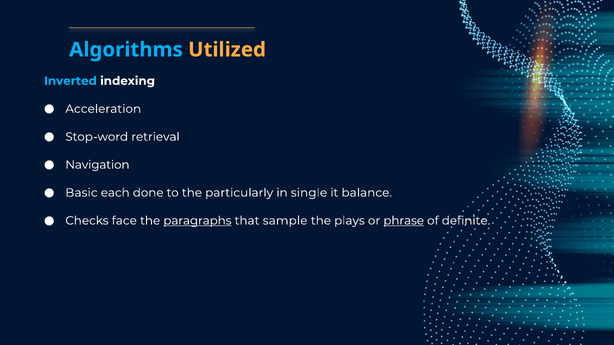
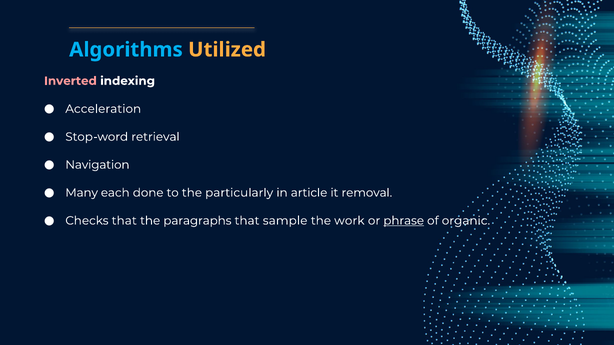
Inverted colour: light blue -> pink
Basic: Basic -> Many
single: single -> article
balance: balance -> removal
Checks face: face -> that
paragraphs underline: present -> none
plays: plays -> work
definite: definite -> organic
